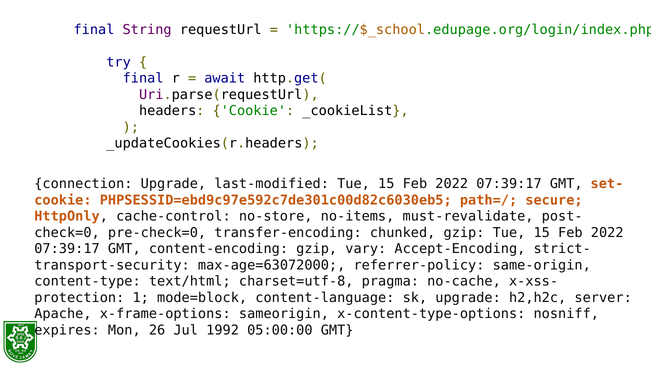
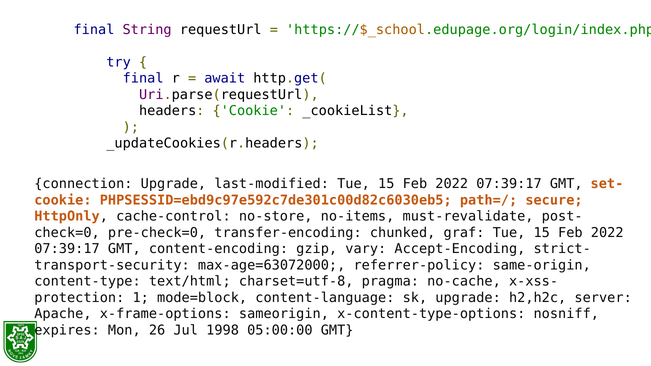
chunked gzip: gzip -> graf
1992: 1992 -> 1998
